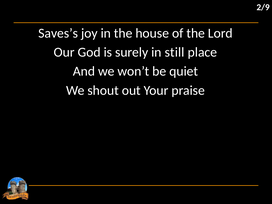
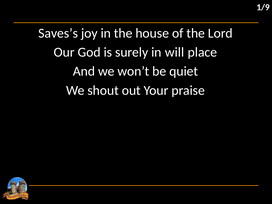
2/9: 2/9 -> 1/9
still: still -> will
